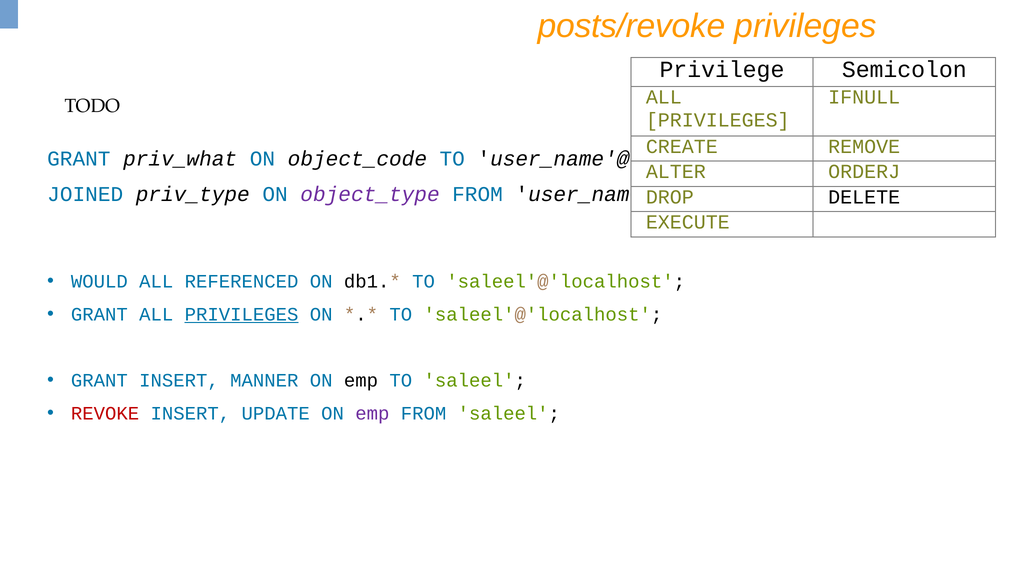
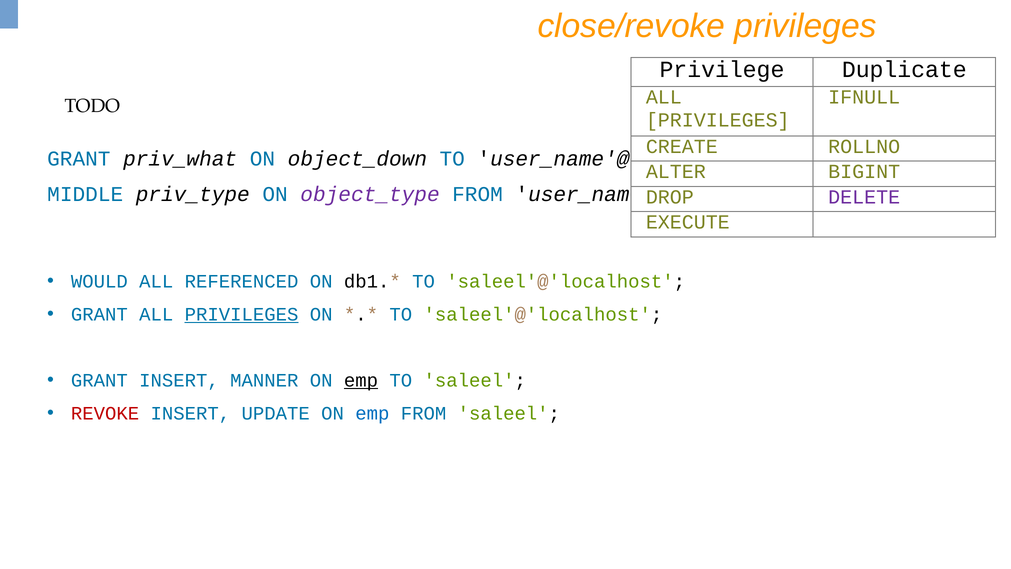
posts/revoke: posts/revoke -> close/revoke
Semicolon: Semicolon -> Duplicate
REMOVE: REMOVE -> ROLLNO
object_code: object_code -> object_down
ORDERJ: ORDERJ -> BIGINT
JOINED: JOINED -> MIDDLE
DELETE colour: black -> purple
emp at (361, 380) underline: none -> present
emp at (372, 413) colour: purple -> blue
